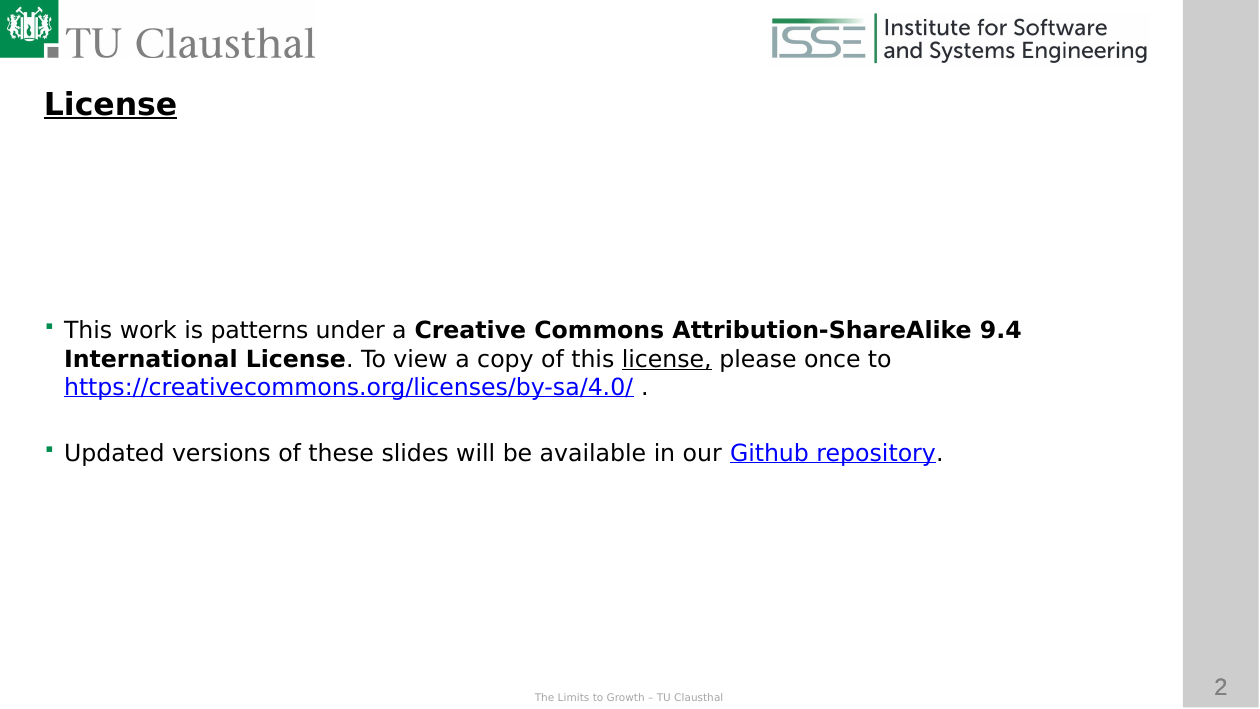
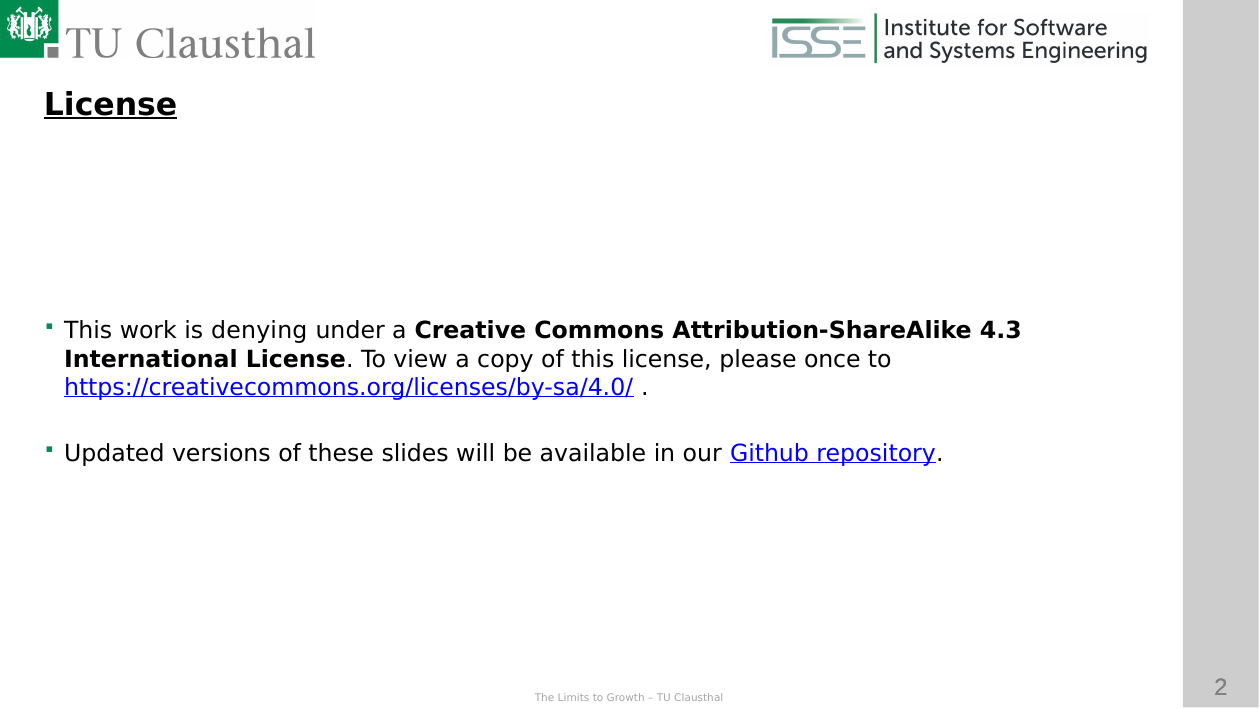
patterns: patterns -> denying
9.4: 9.4 -> 4.3
license at (667, 359) underline: present -> none
